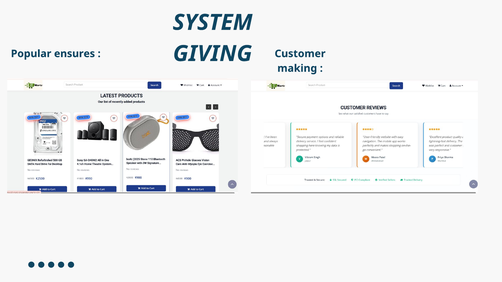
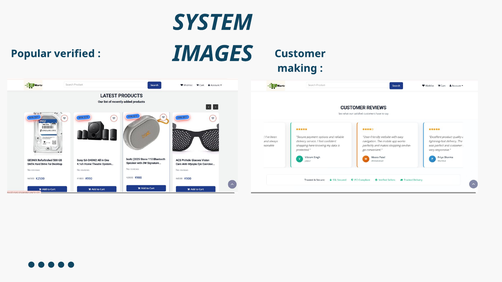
GIVING: GIVING -> IMAGES
ensures: ensures -> verified
